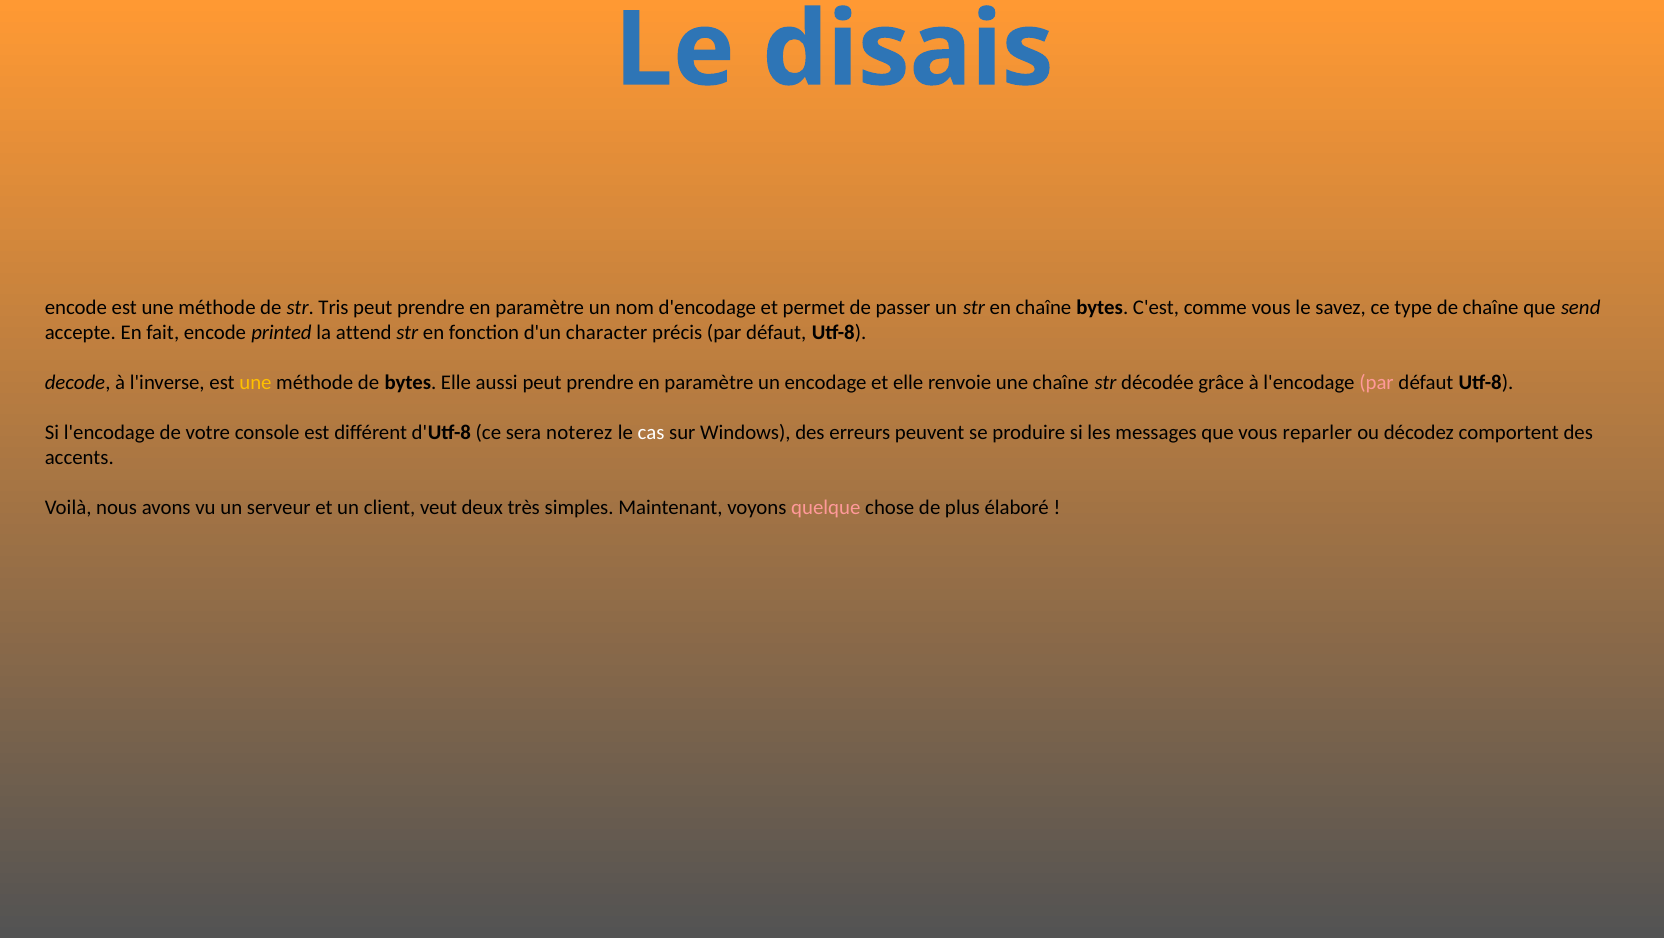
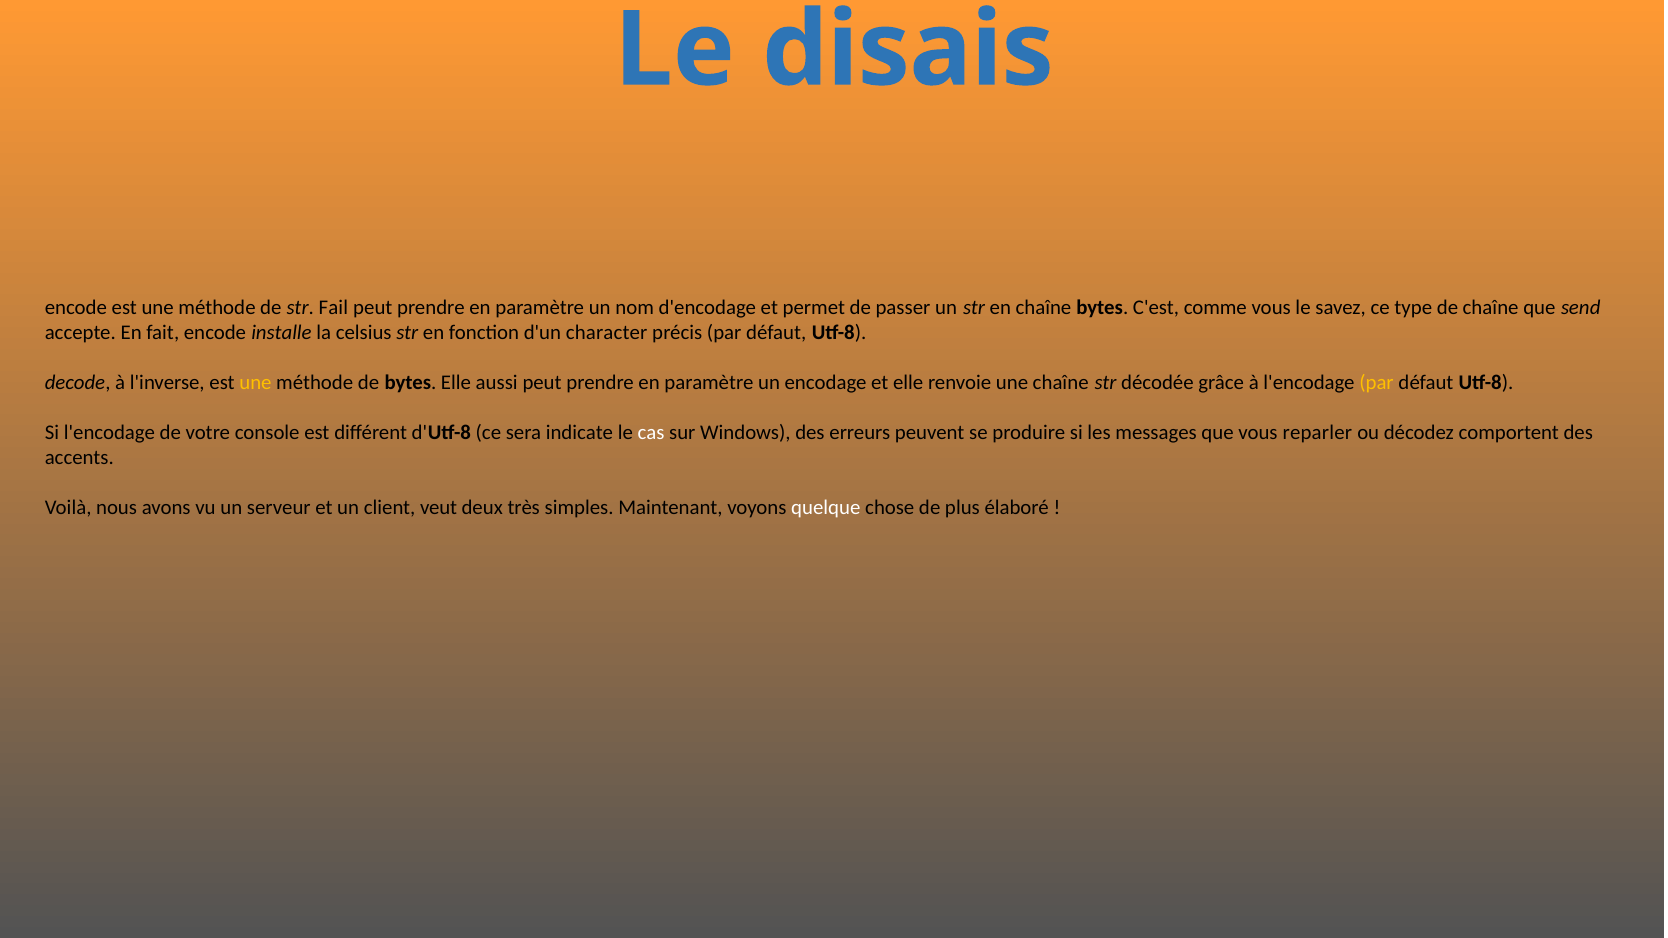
Tris: Tris -> Fail
printed: printed -> installe
attend: attend -> celsius
par at (1377, 383) colour: pink -> yellow
noterez: noterez -> indicate
quelque colour: pink -> white
